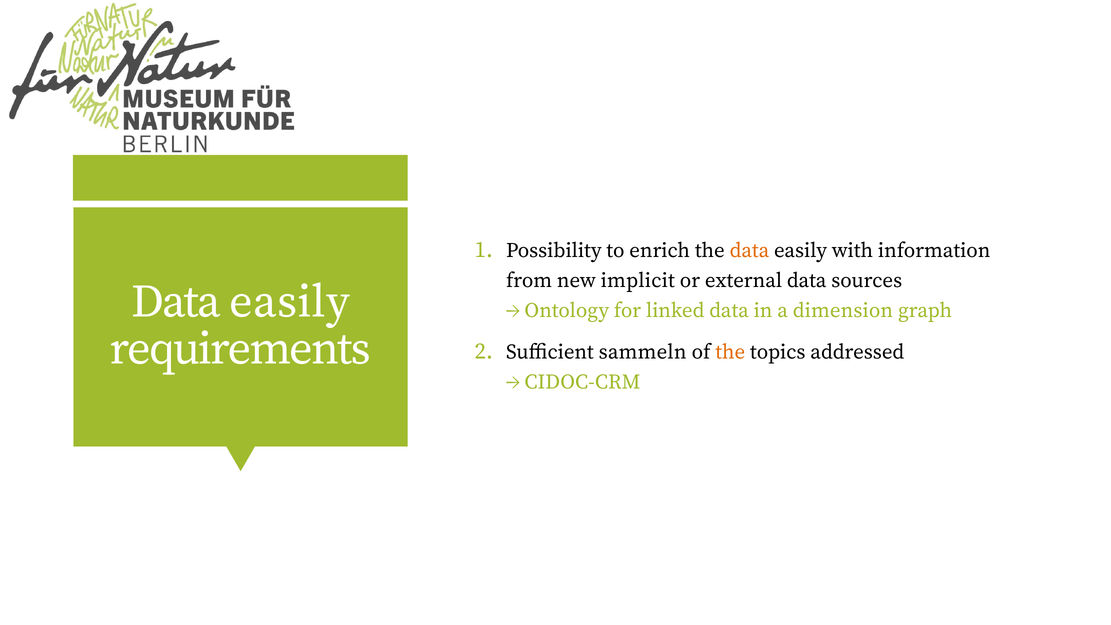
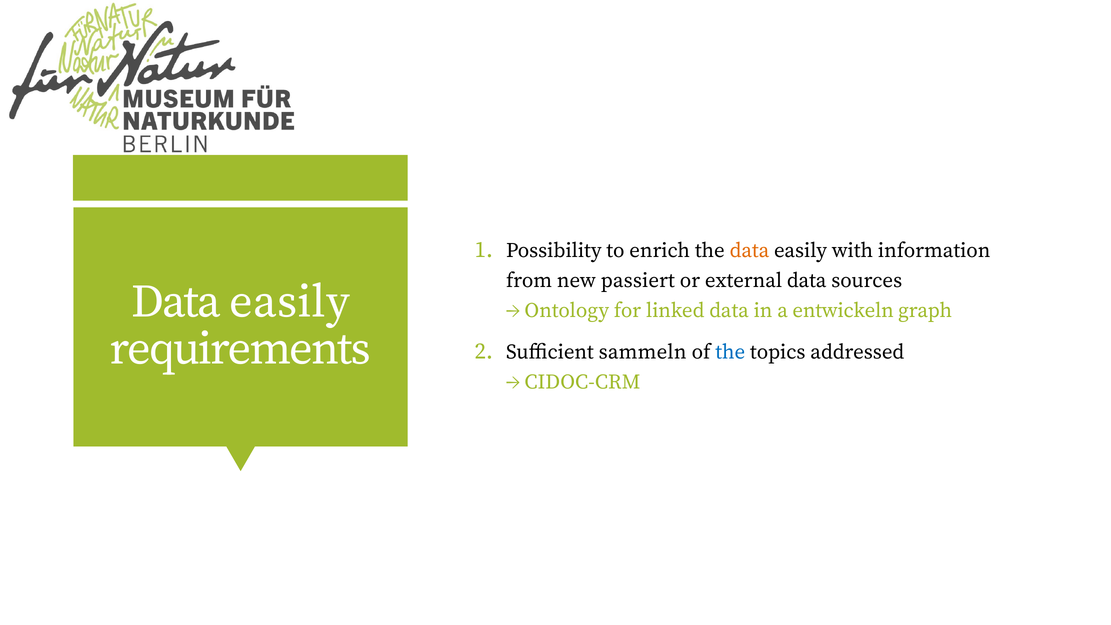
implicit: implicit -> passiert
dimension: dimension -> entwickeln
the at (730, 352) colour: orange -> blue
